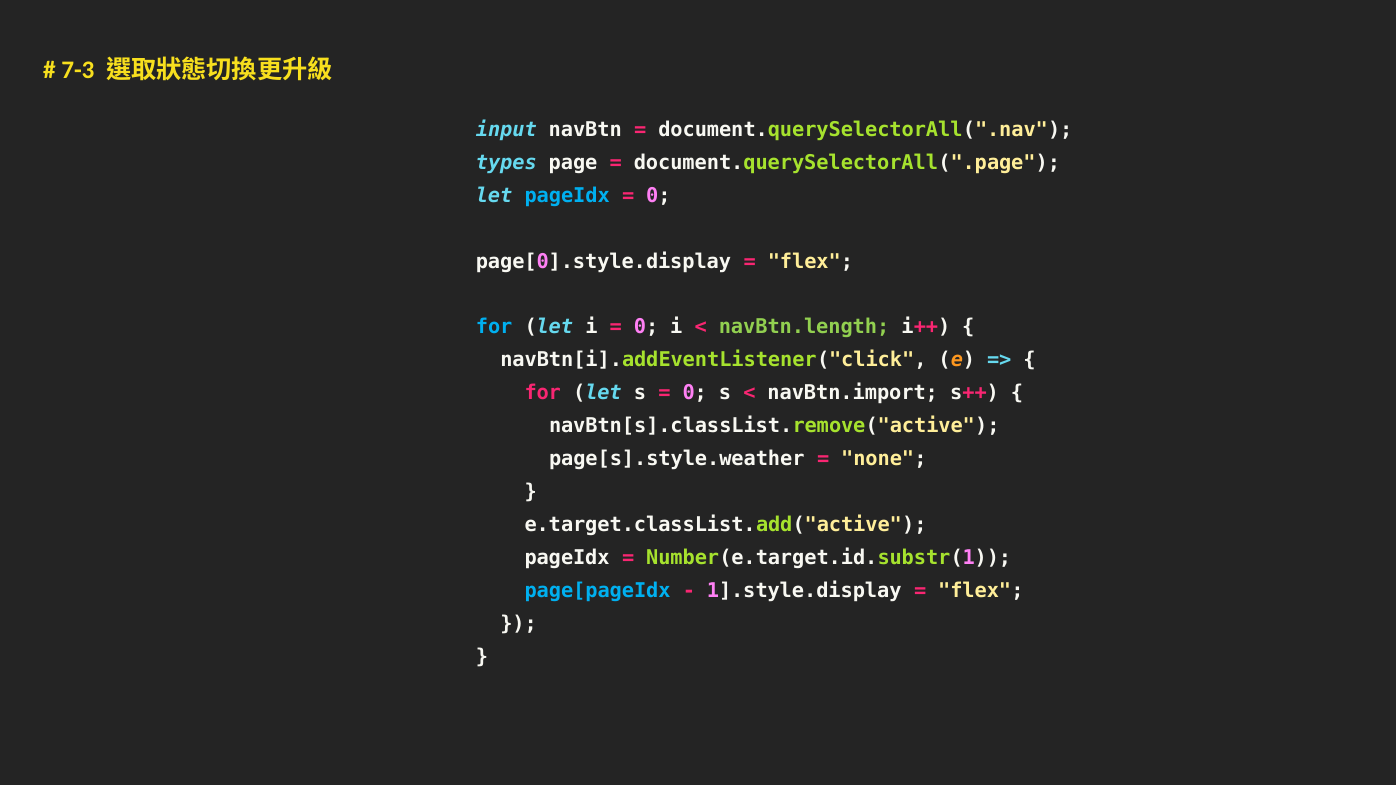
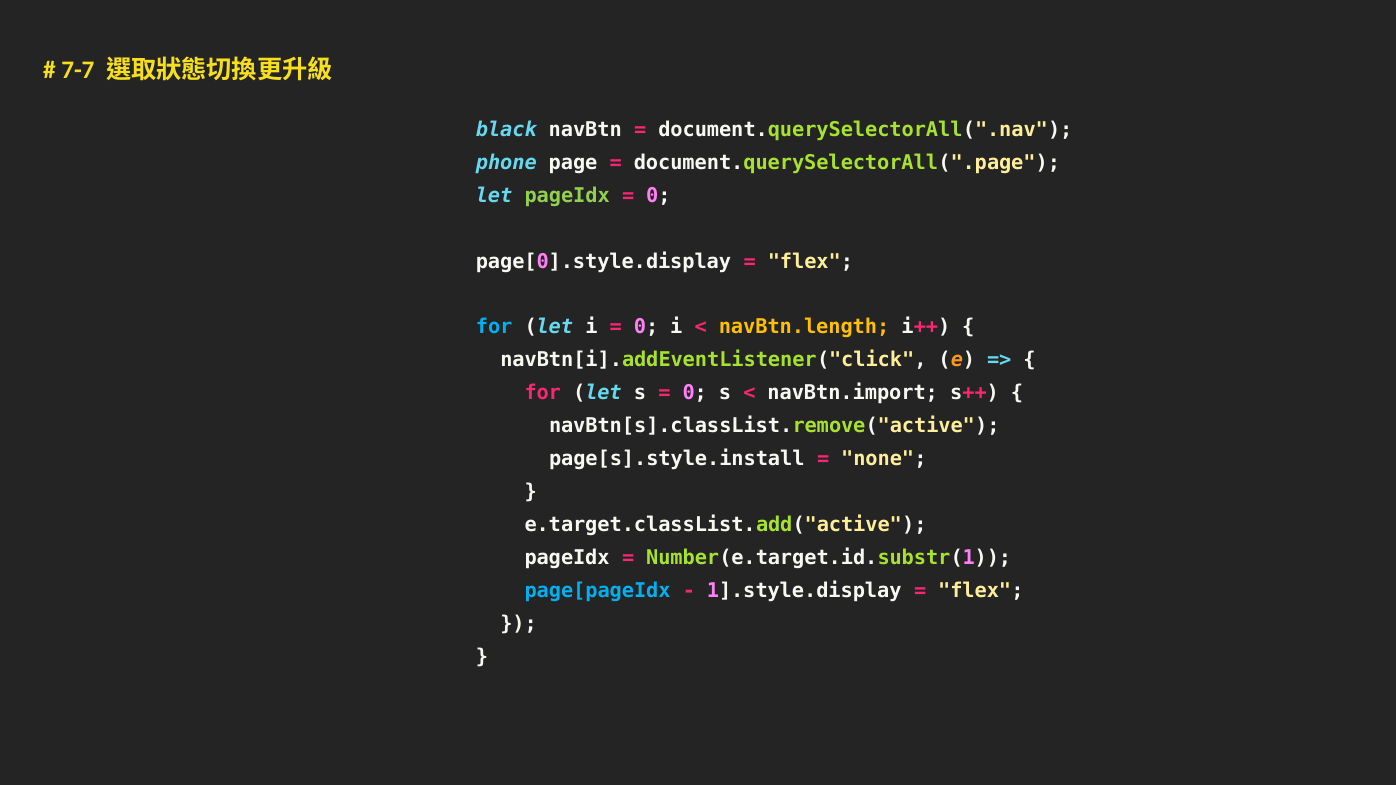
7-3: 7-3 -> 7-7
input: input -> black
types: types -> phone
pageIdx at (567, 196) colour: light blue -> light green
navBtn.length colour: light green -> yellow
page[s].style.weather: page[s].style.weather -> page[s].style.install
